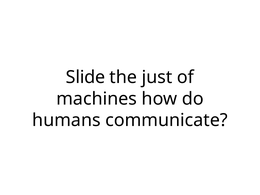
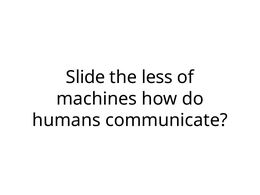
just: just -> less
